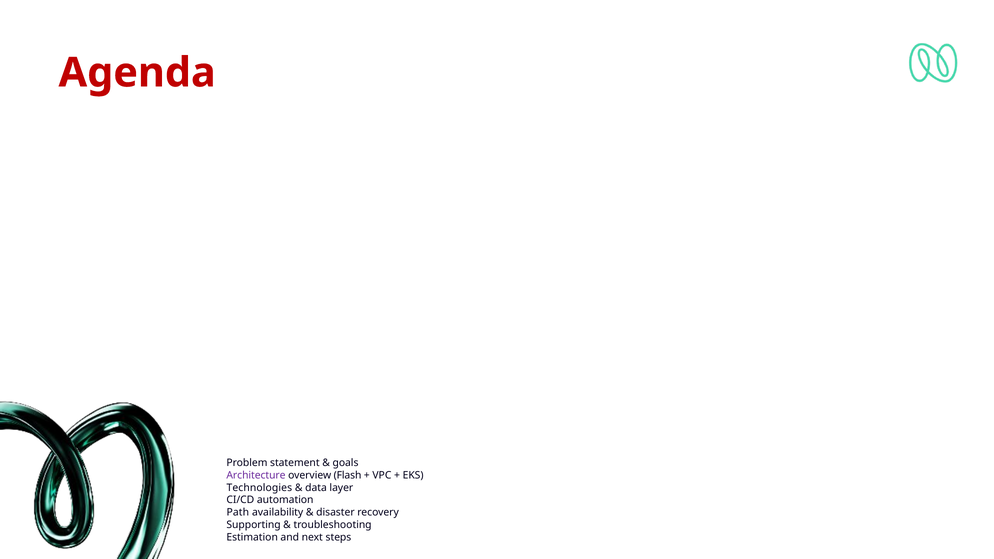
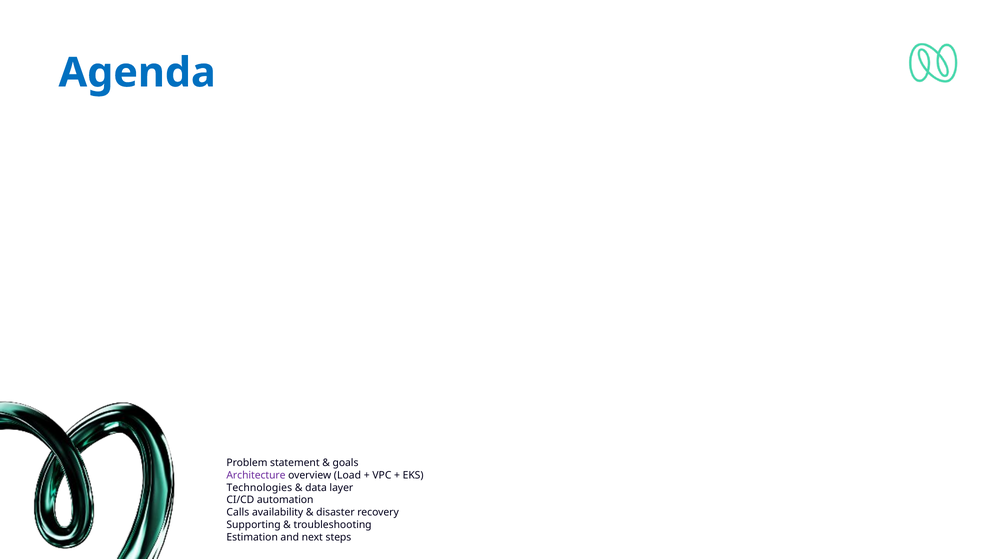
Agenda colour: red -> blue
Flash: Flash -> Load
Path: Path -> Calls
